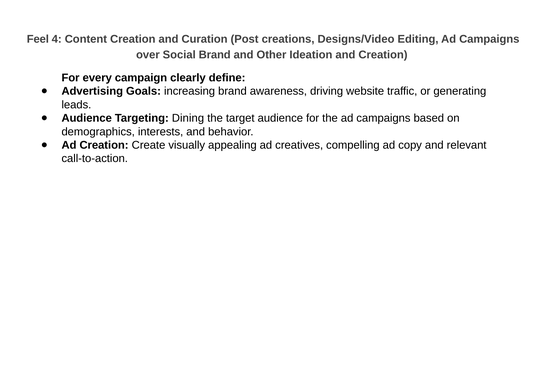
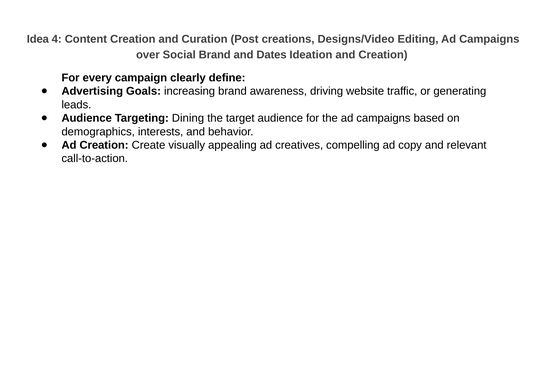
Feel: Feel -> Idea
Other: Other -> Dates
